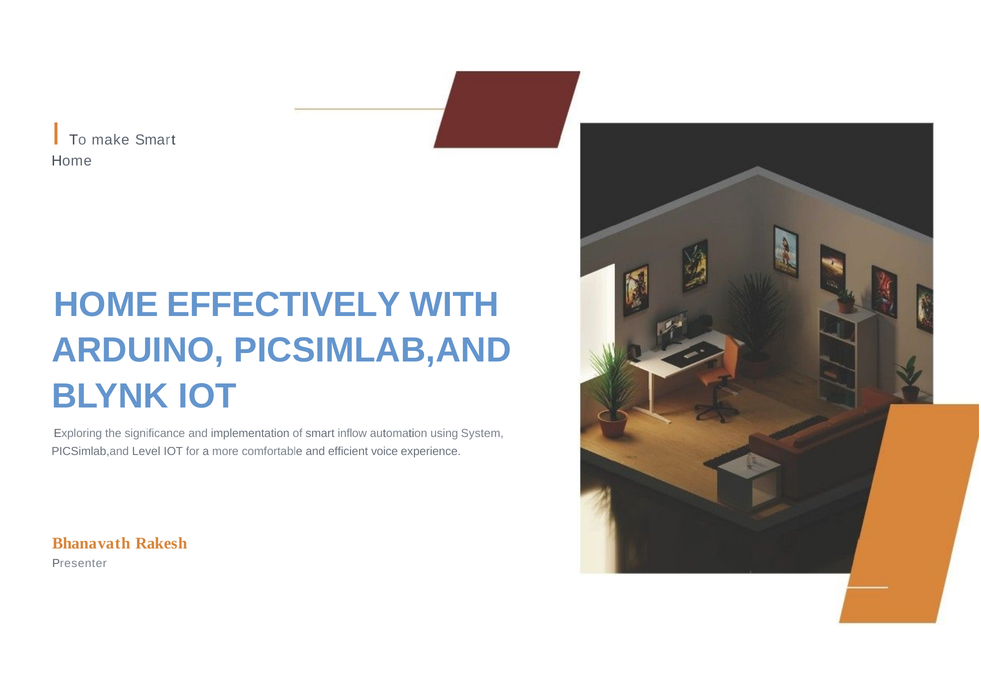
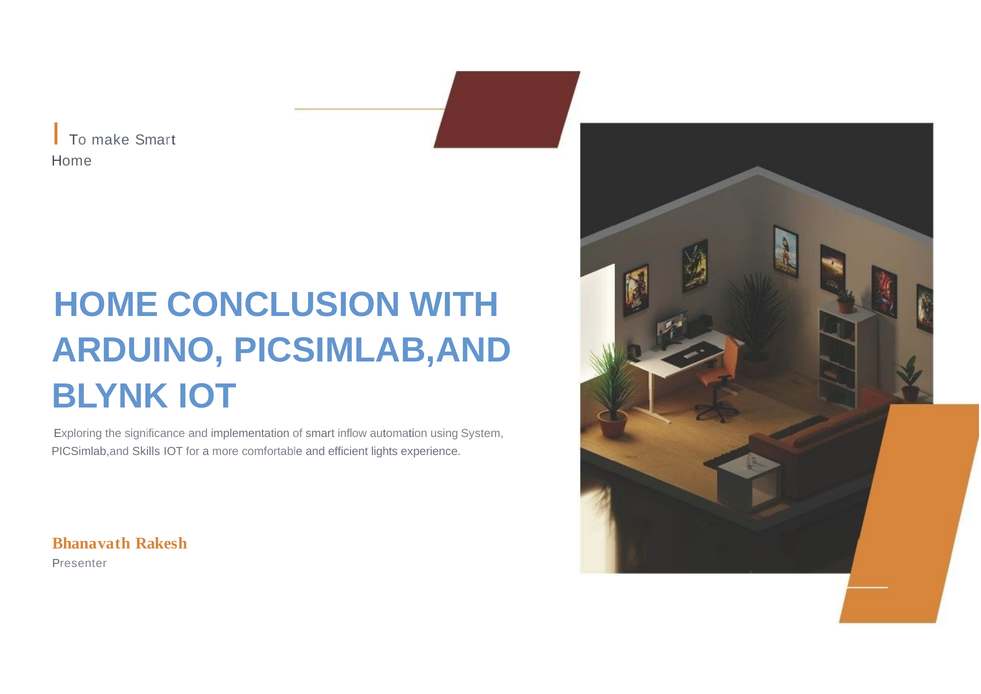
EFFECTIVELY: EFFECTIVELY -> CONCLUSION
Level: Level -> Skills
voice: voice -> lights
